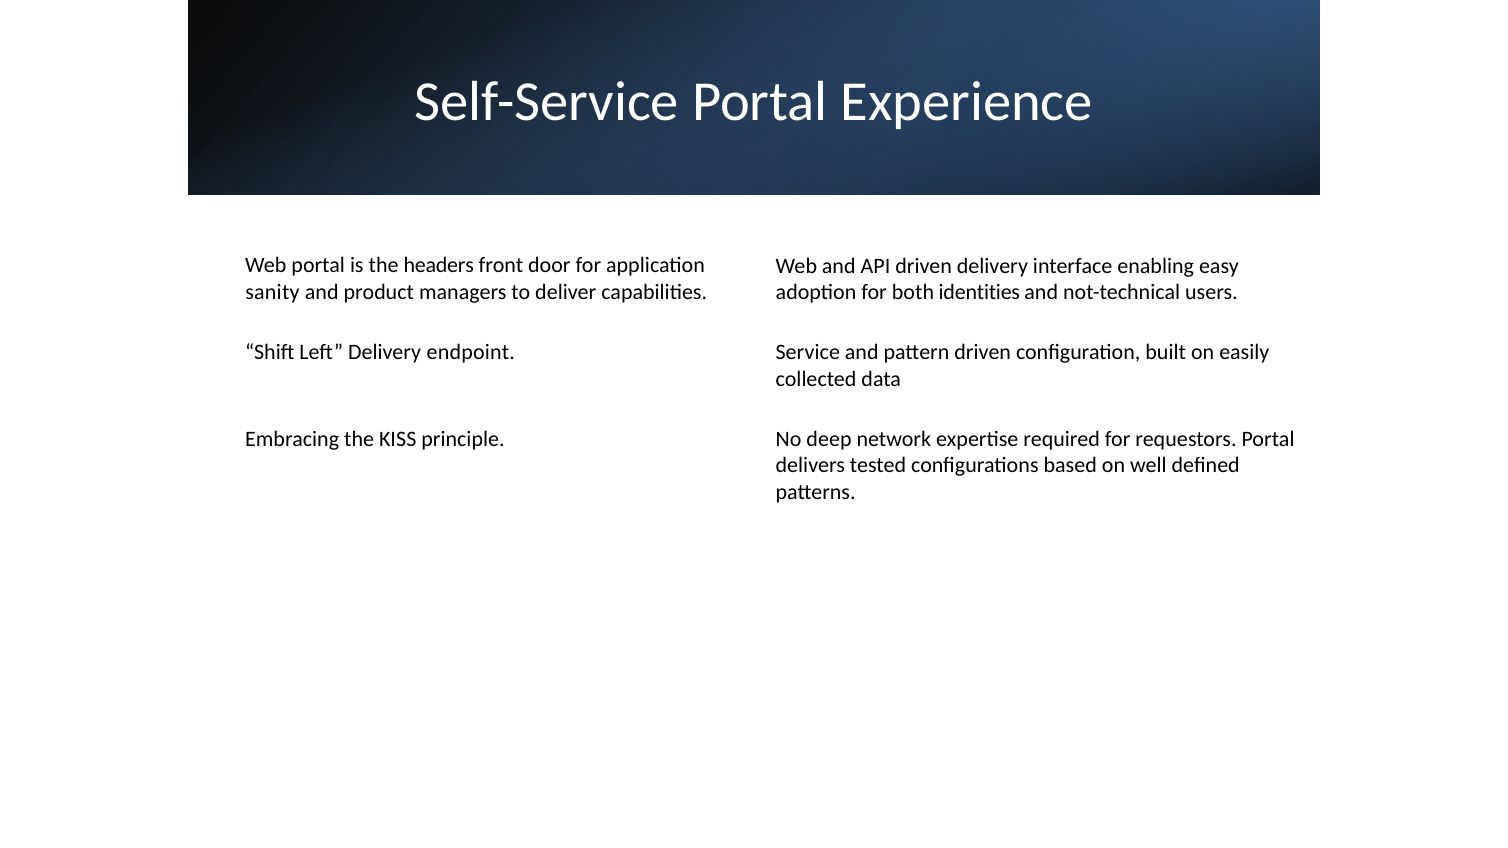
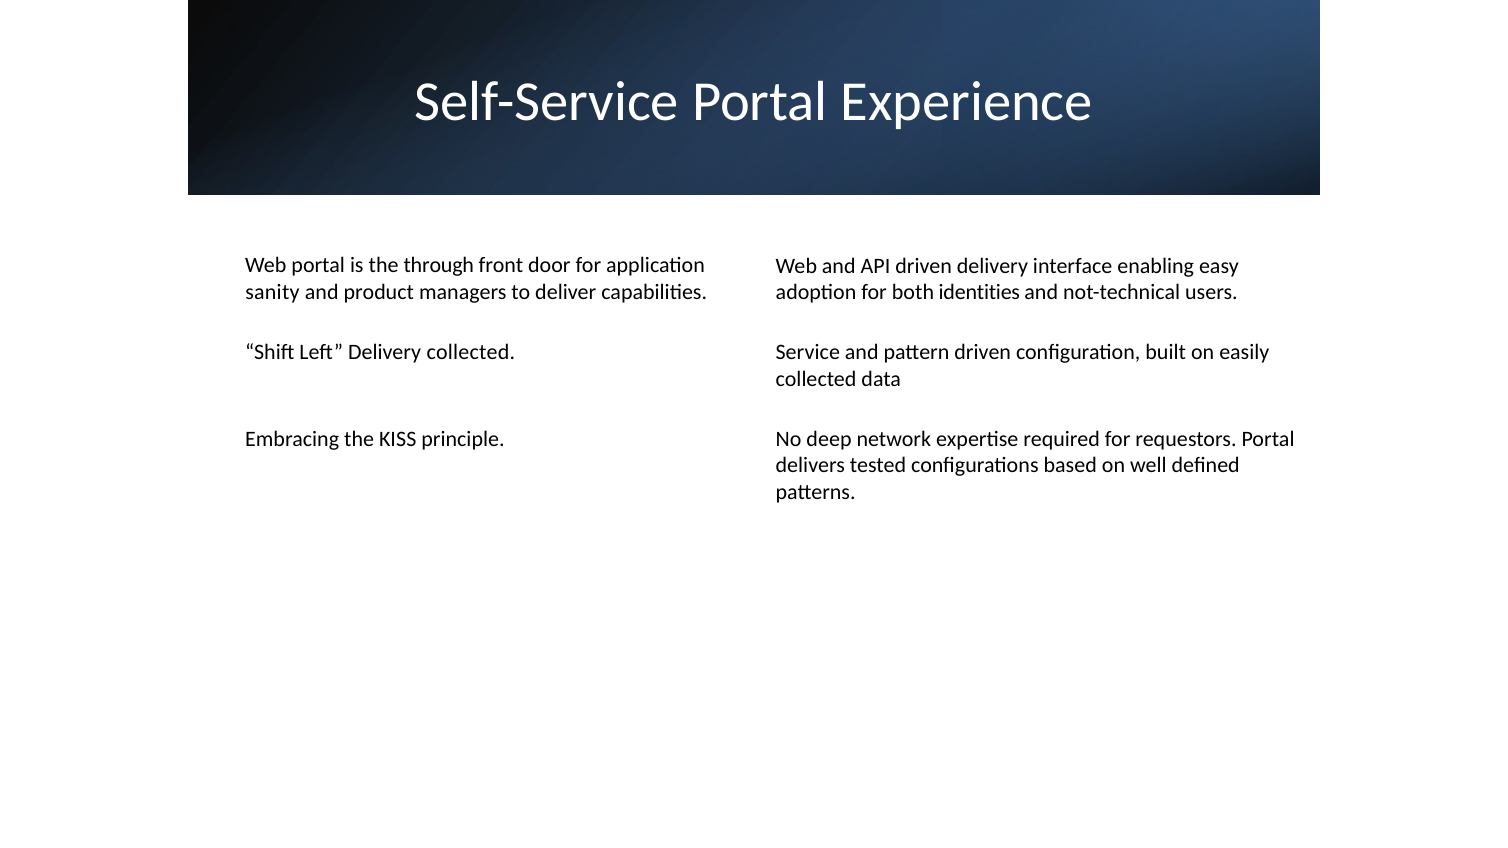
headers: headers -> through
Delivery endpoint: endpoint -> collected
